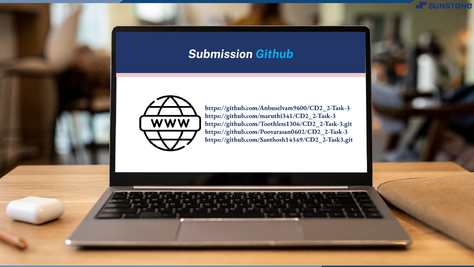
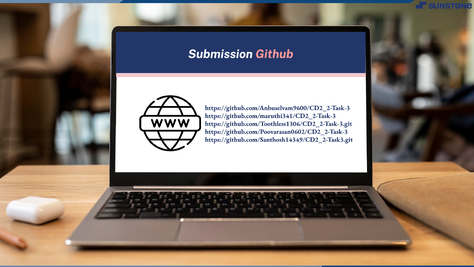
Github colour: light blue -> pink
